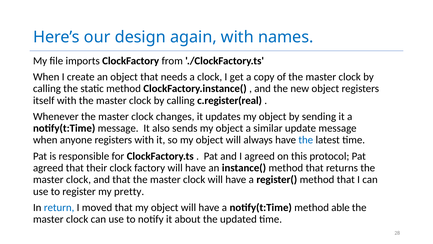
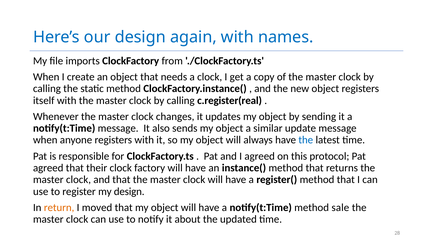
my pretty: pretty -> design
return colour: blue -> orange
able: able -> sale
